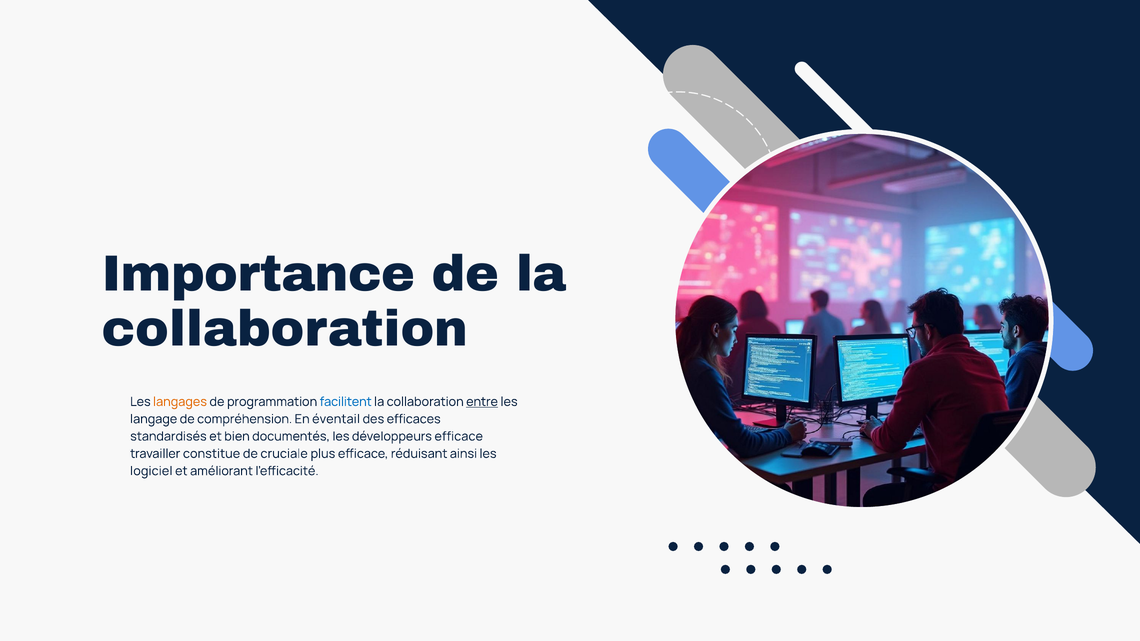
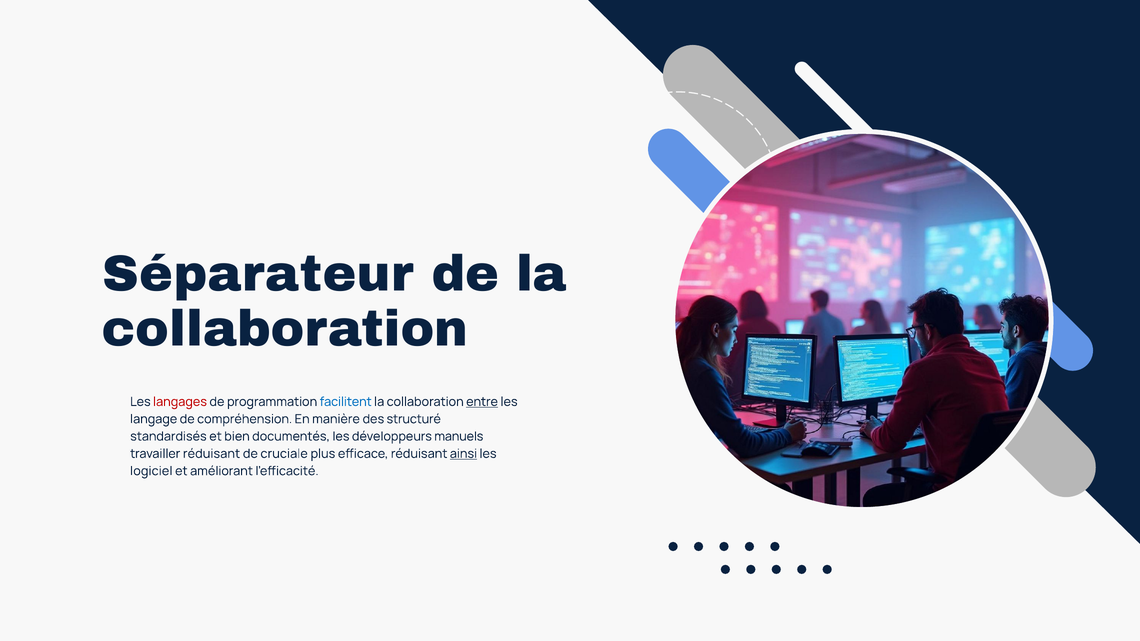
Importance: Importance -> Séparateur
langages colour: orange -> red
éventail: éventail -> manière
efficaces: efficaces -> structuré
développeurs efficace: efficace -> manuels
travailler constitue: constitue -> réduisant
ainsi underline: none -> present
